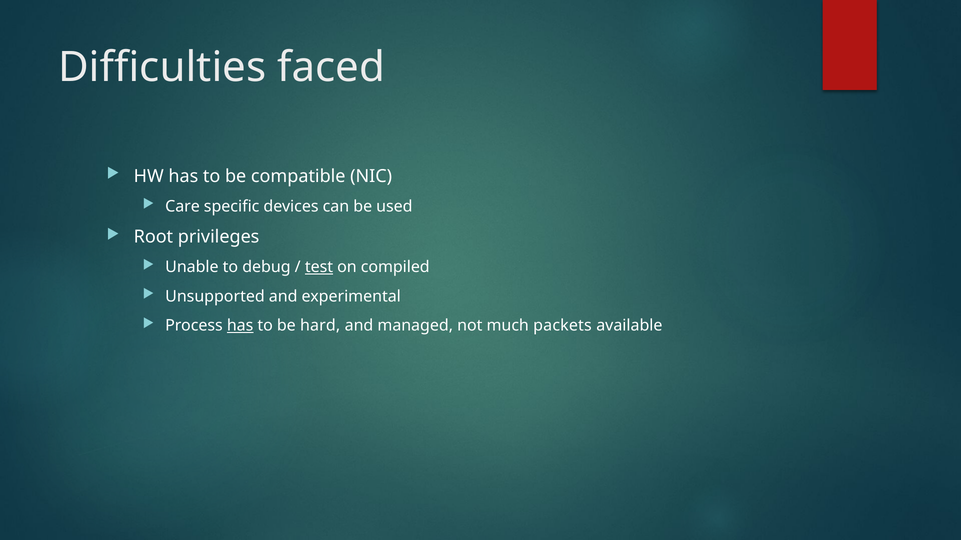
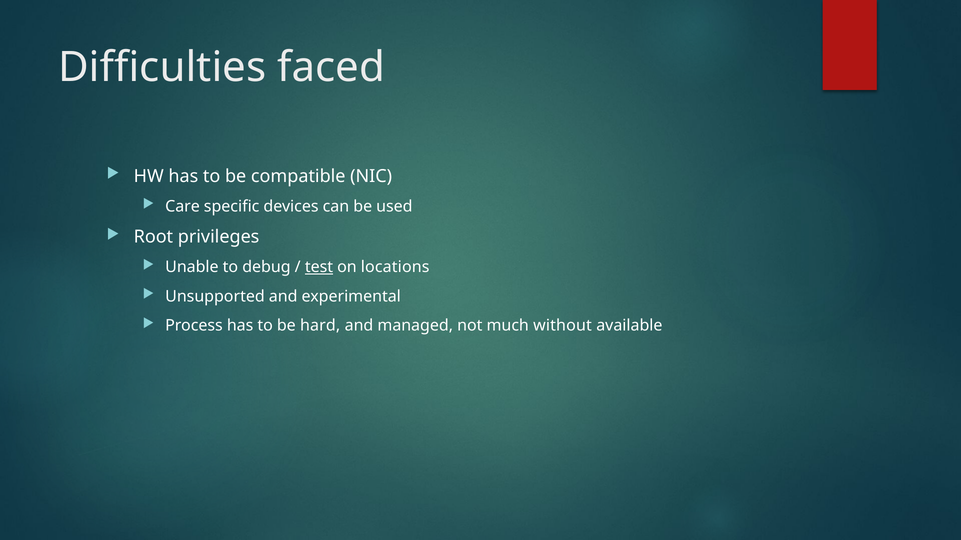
compiled: compiled -> locations
has at (240, 326) underline: present -> none
packets: packets -> without
